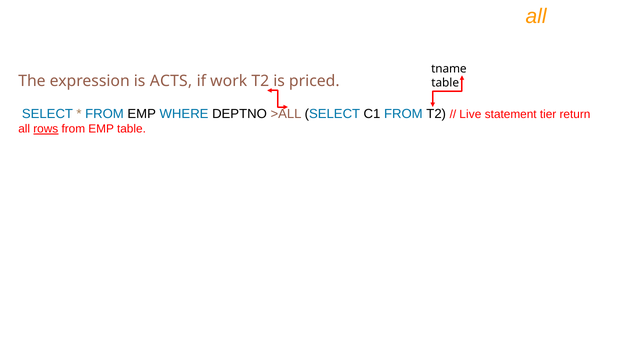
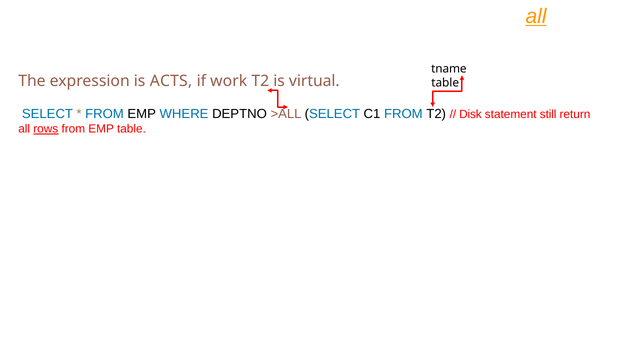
all at (536, 16) underline: none -> present
priced: priced -> virtual
Live: Live -> Disk
tier: tier -> still
